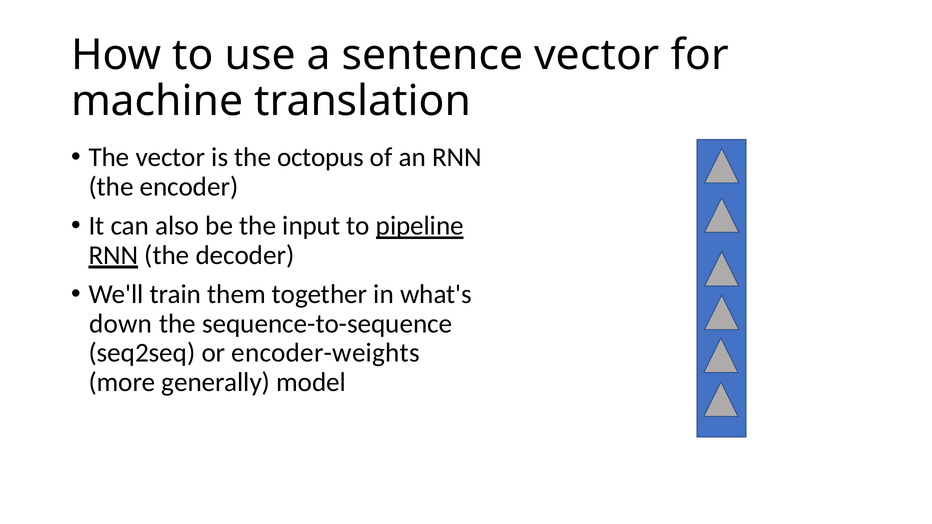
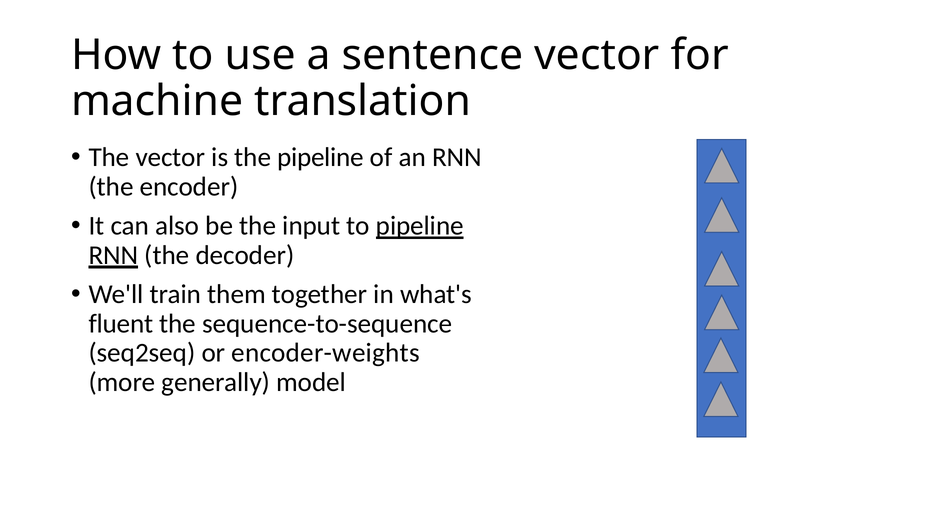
the octopus: octopus -> pipeline
down: down -> fluent
